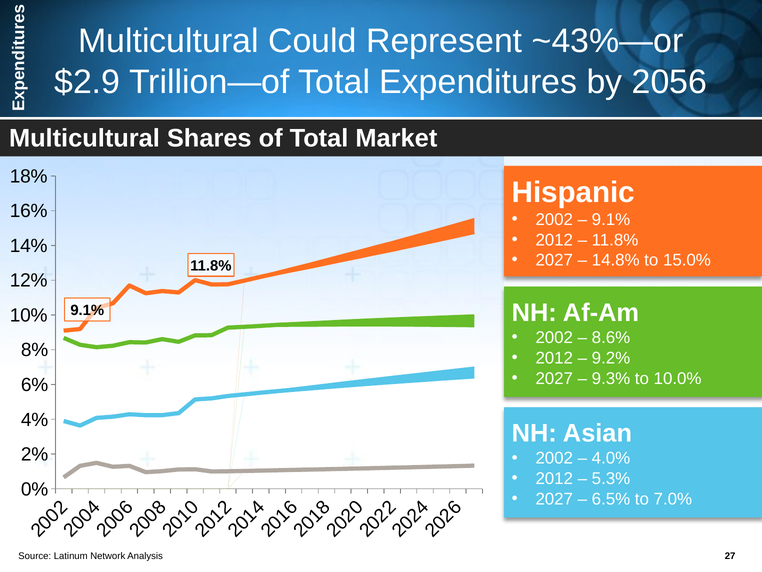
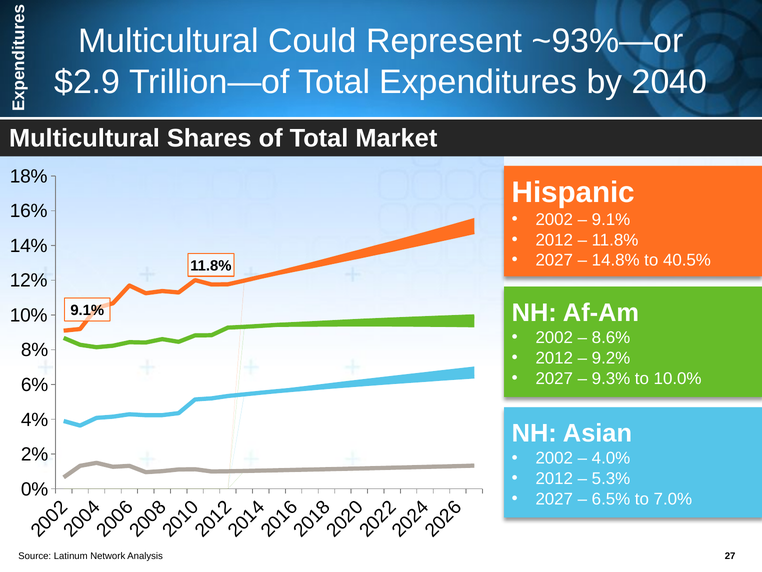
~43%—or: ~43%—or -> ~93%—or
2056: 2056 -> 2040
15.0%: 15.0% -> 40.5%
